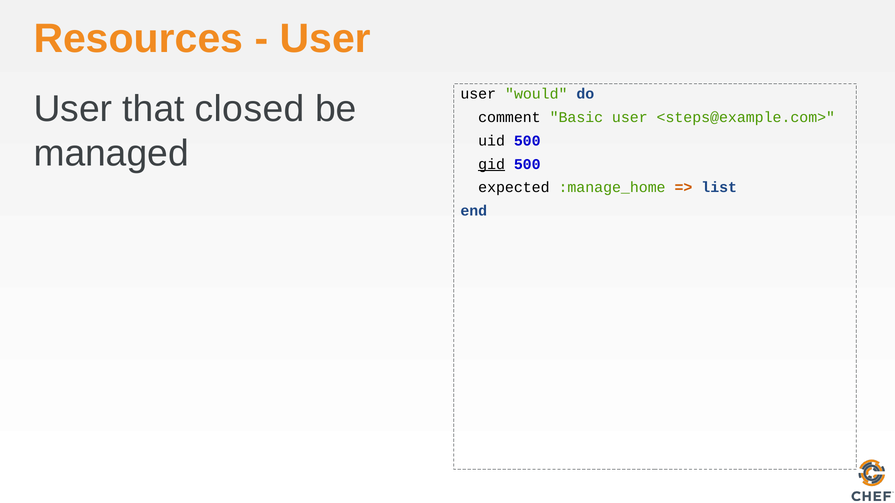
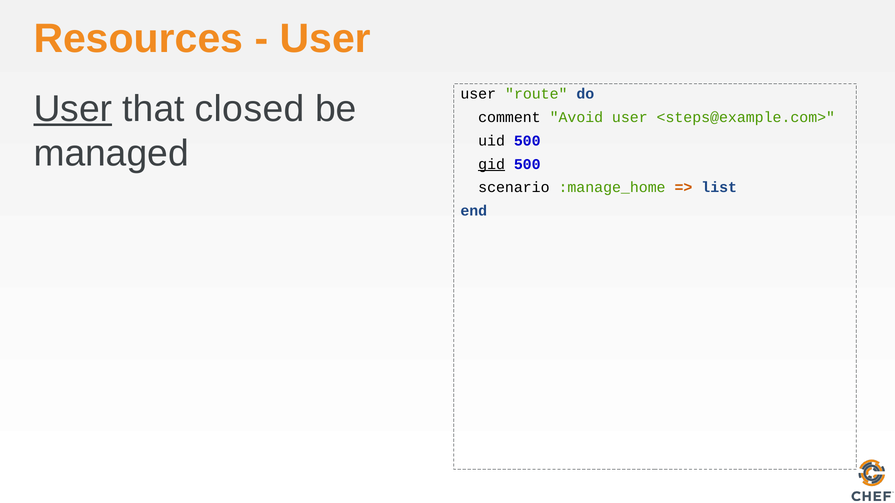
would: would -> route
User at (73, 109) underline: none -> present
Basic: Basic -> Avoid
expected: expected -> scenario
